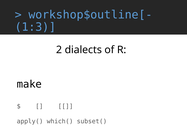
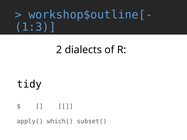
make: make -> tidy
